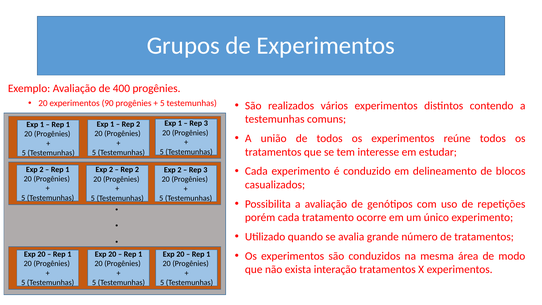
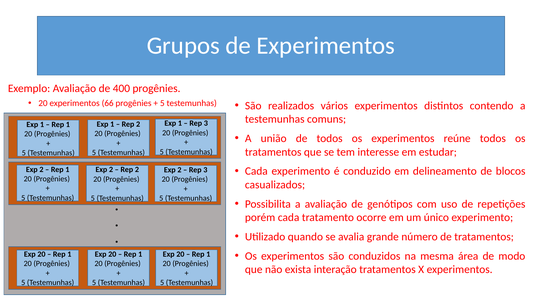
90: 90 -> 66
